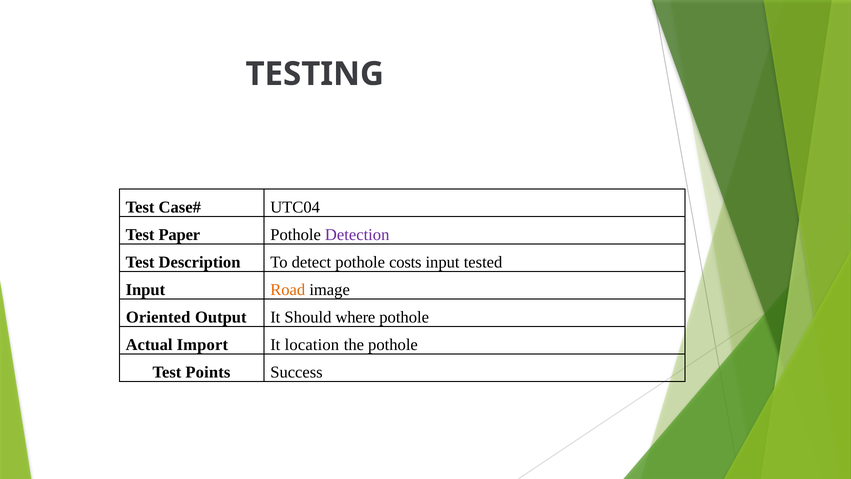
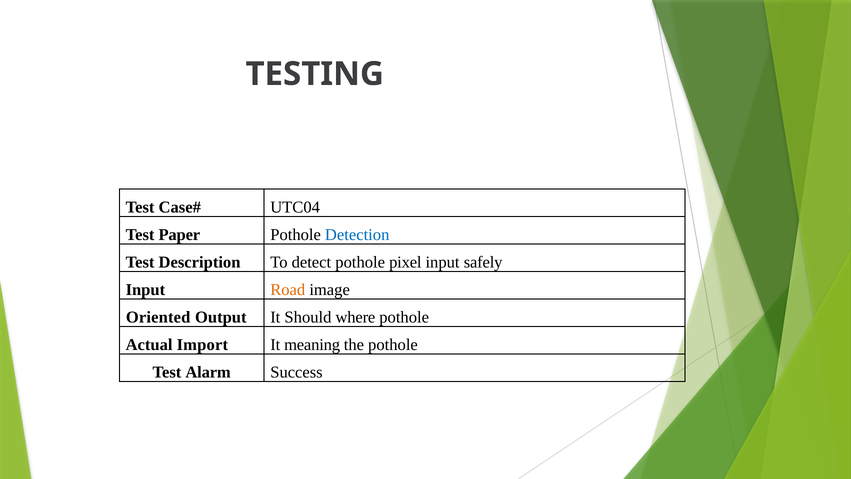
Detection colour: purple -> blue
costs: costs -> pixel
tested: tested -> safely
location: location -> meaning
Points: Points -> Alarm
